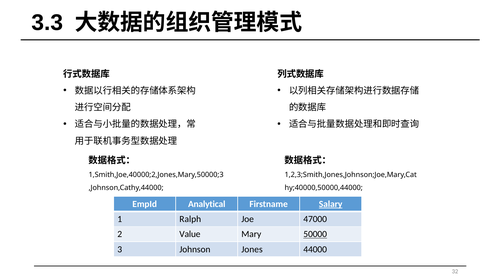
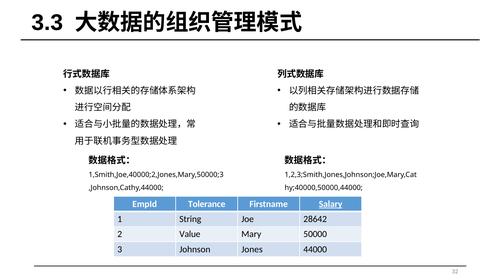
Analytical: Analytical -> Tolerance
Ralph: Ralph -> String
47000: 47000 -> 28642
50000 underline: present -> none
